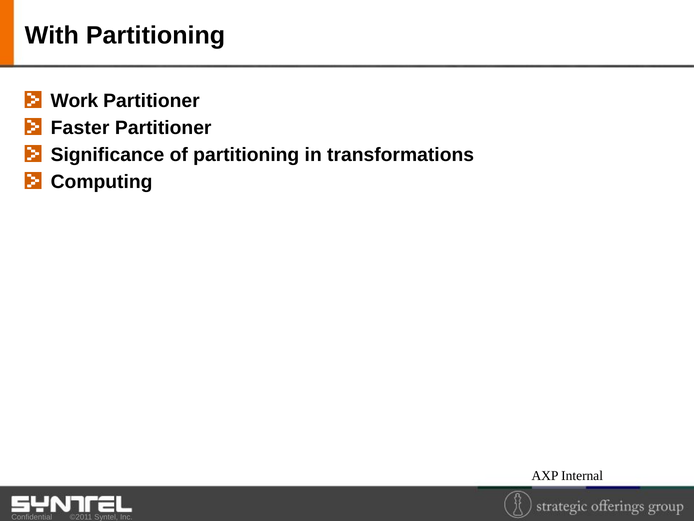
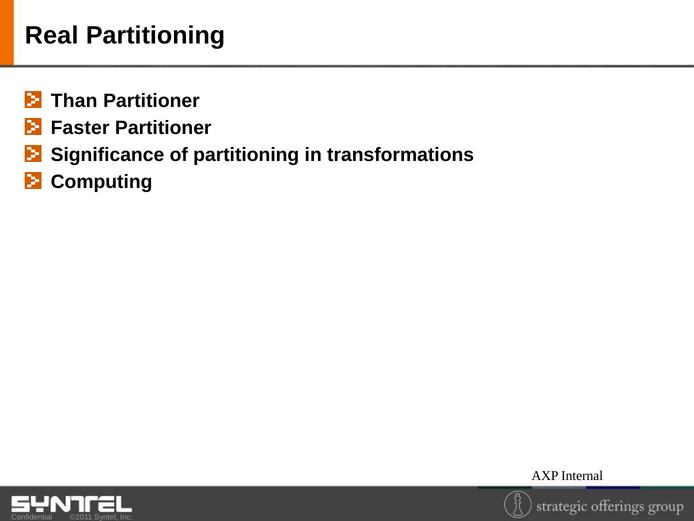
With: With -> Real
Work: Work -> Than
